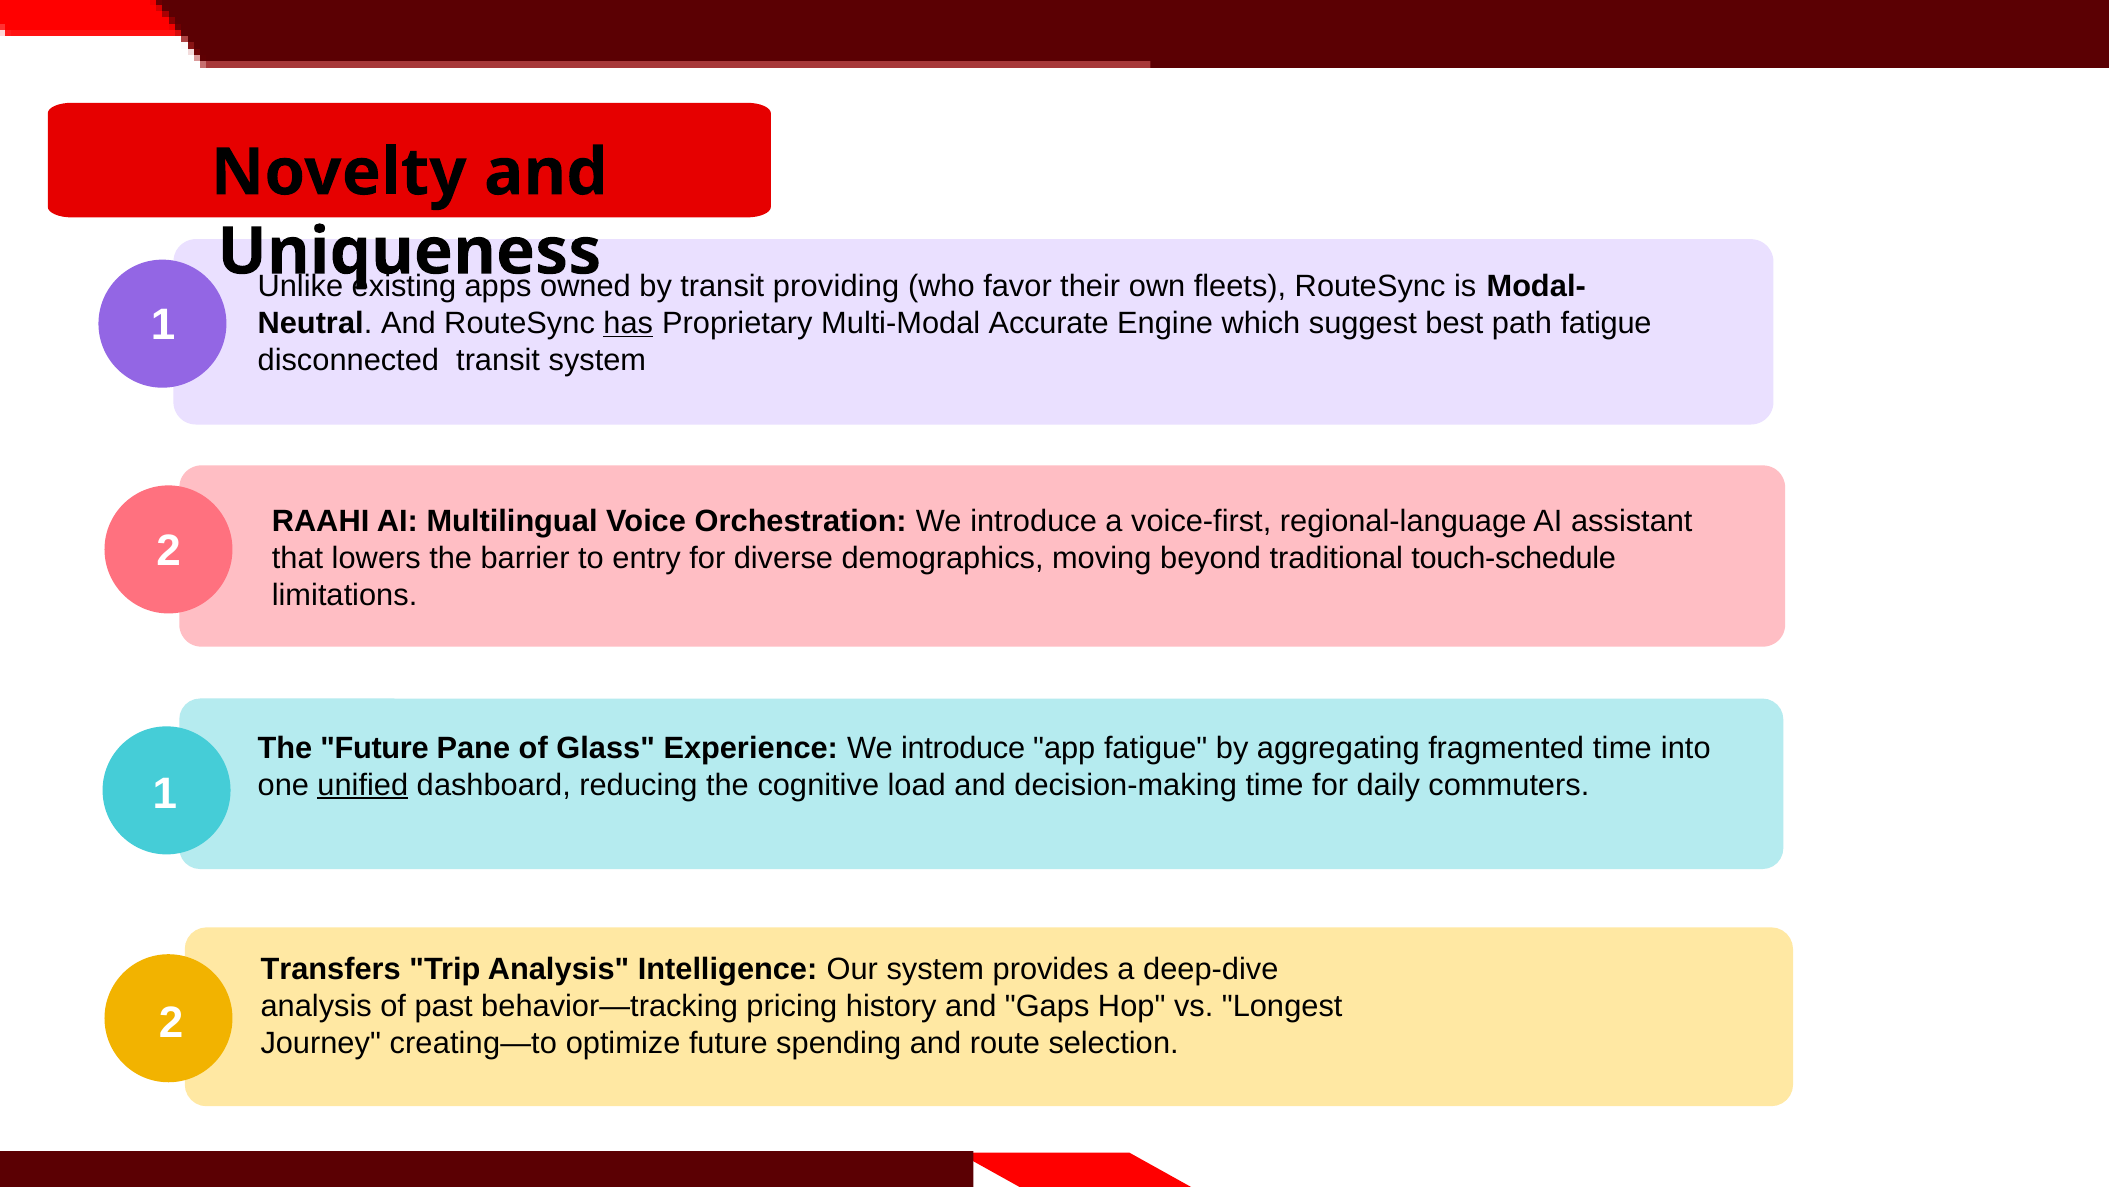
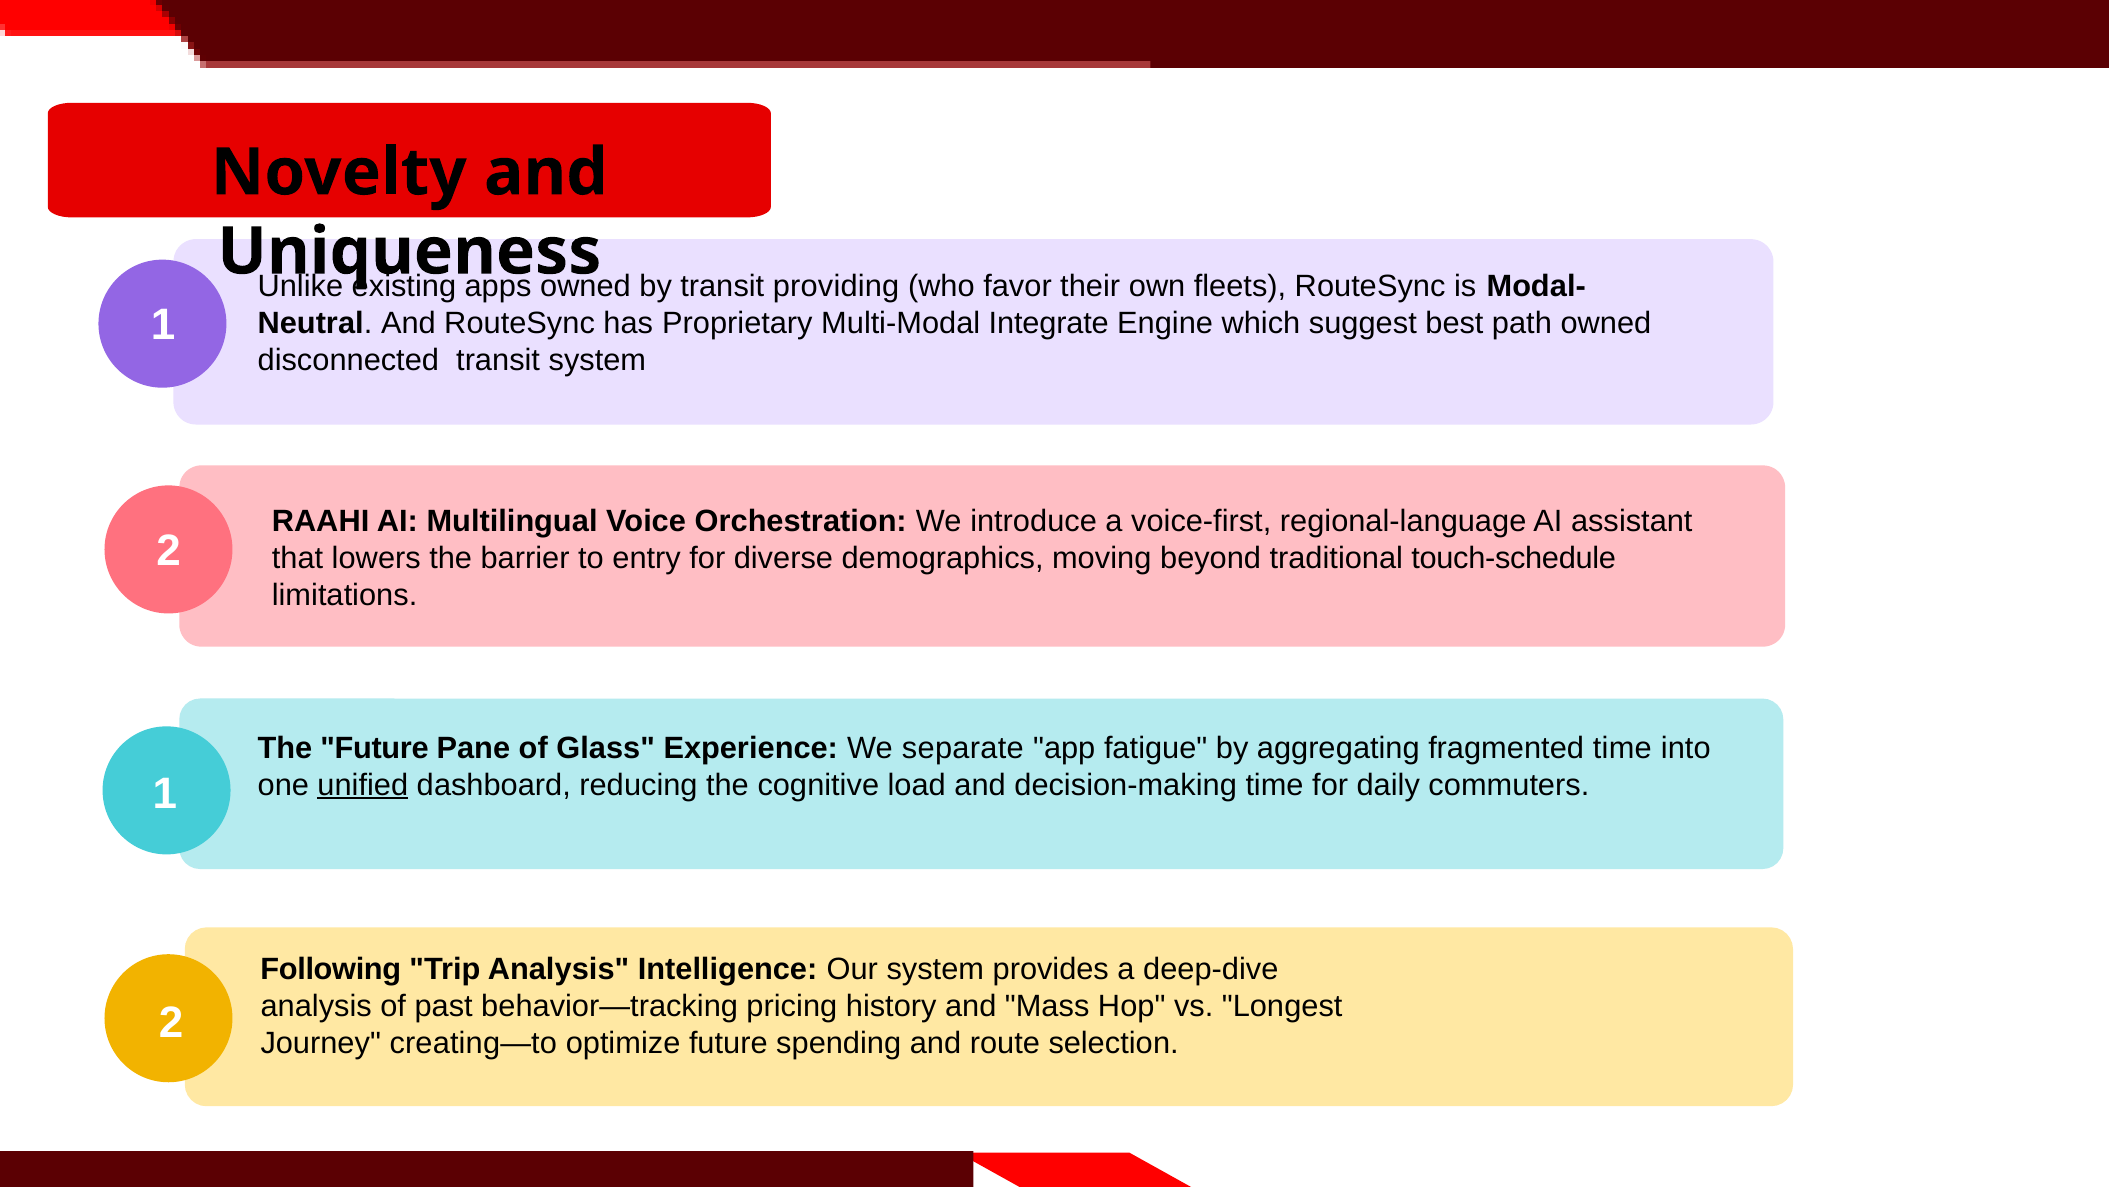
has underline: present -> none
Accurate: Accurate -> Integrate
path fatigue: fatigue -> owned
Experience We introduce: introduce -> separate
Transfers: Transfers -> Following
Gaps: Gaps -> Mass
